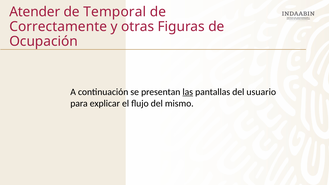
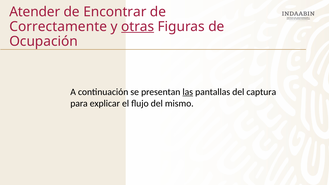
Temporal: Temporal -> Encontrar
otras underline: none -> present
usuario: usuario -> captura
